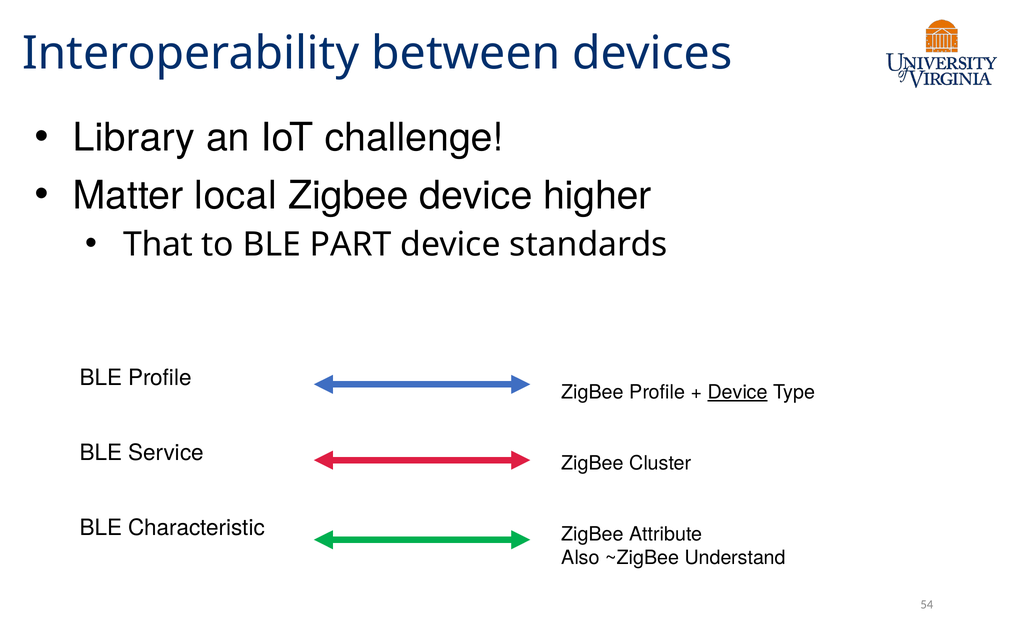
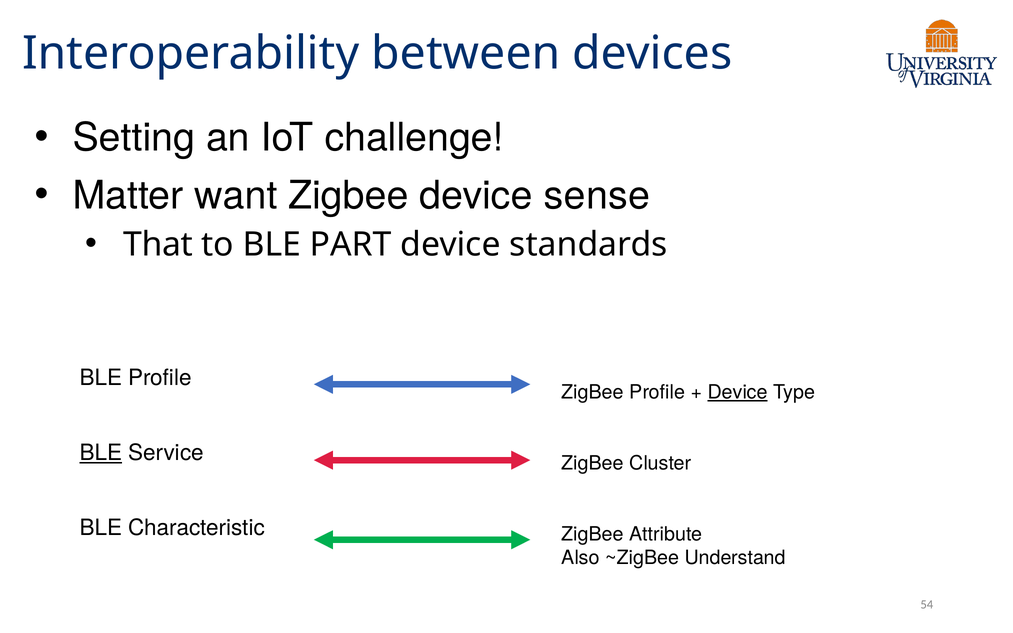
Library: Library -> Setting
local: local -> want
higher: higher -> sense
BLE at (101, 453) underline: none -> present
